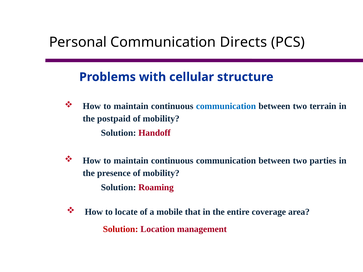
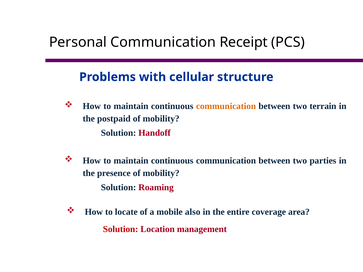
Directs: Directs -> Receipt
communication at (226, 106) colour: blue -> orange
that: that -> also
